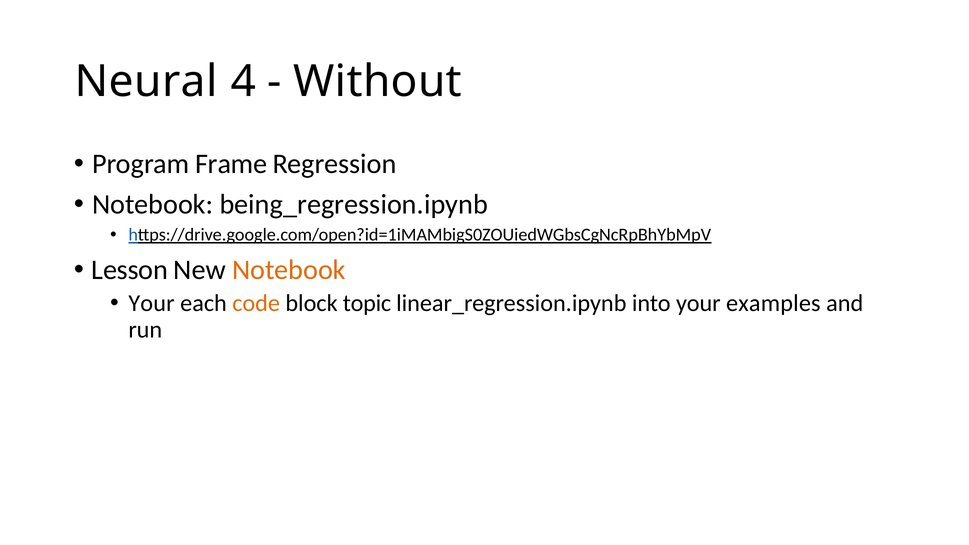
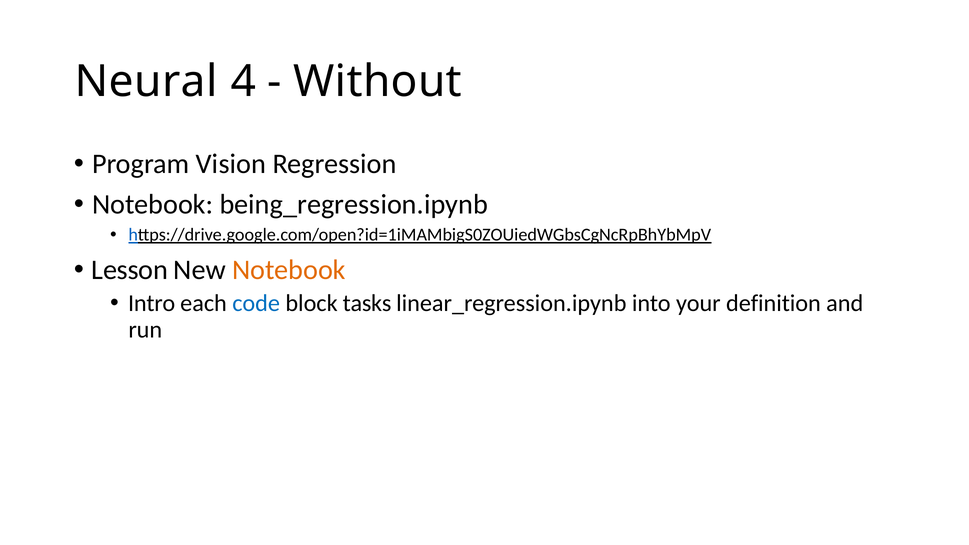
Frame: Frame -> Vision
Your at (151, 304): Your -> Intro
code colour: orange -> blue
topic: topic -> tasks
examples: examples -> definition
